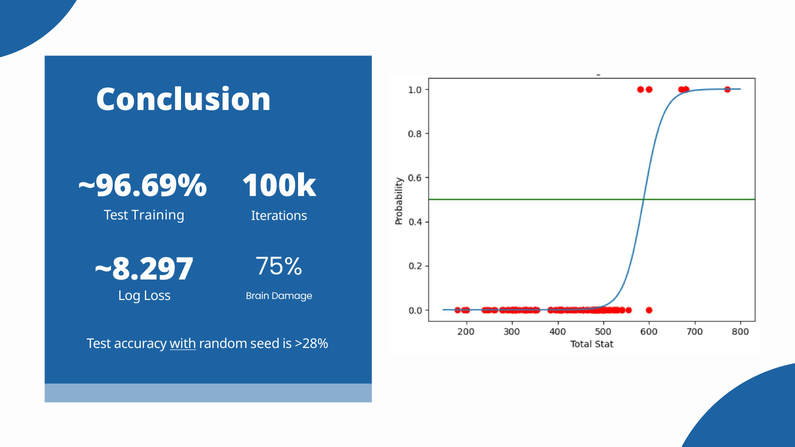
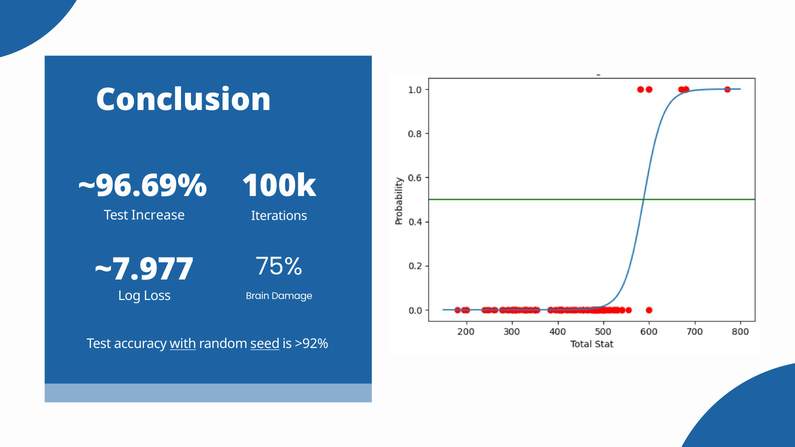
Training: Training -> Increase
~8.297: ~8.297 -> ~7.977
seed underline: none -> present
>28%: >28% -> >92%
